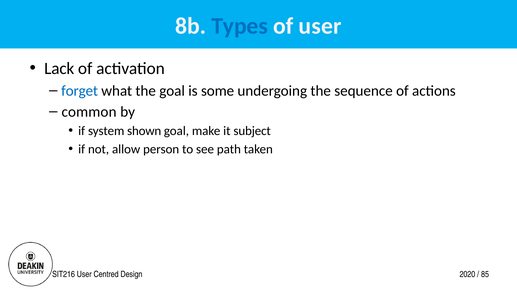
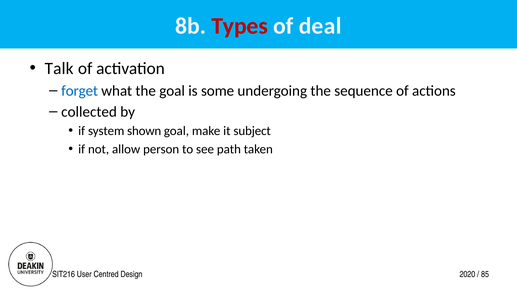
Types colour: blue -> red
of user: user -> deal
Lack: Lack -> Talk
common: common -> collected
